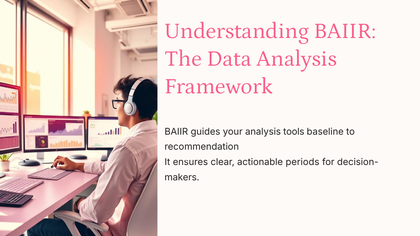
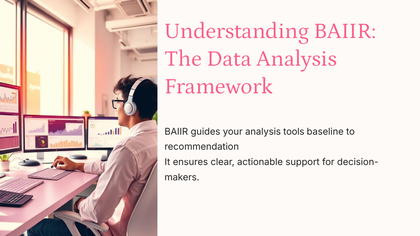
periods: periods -> support
